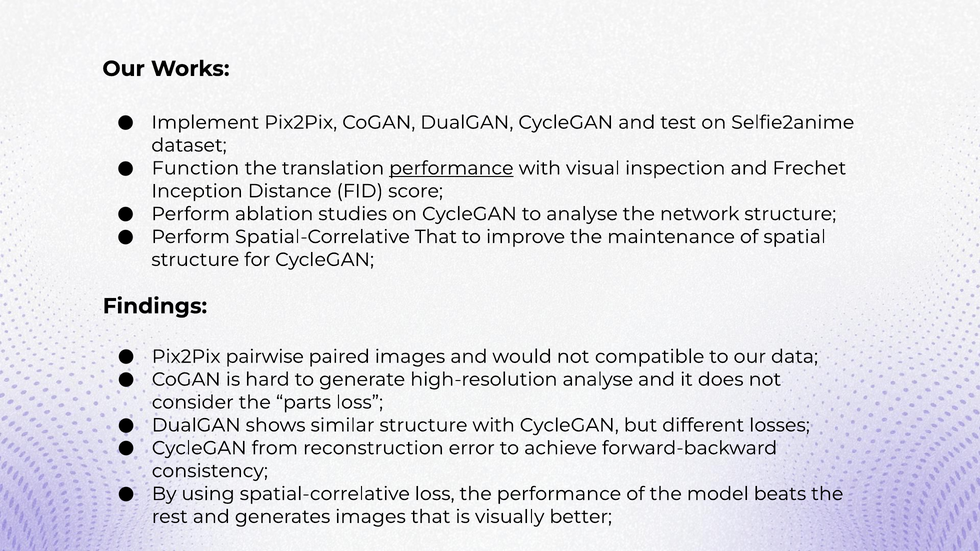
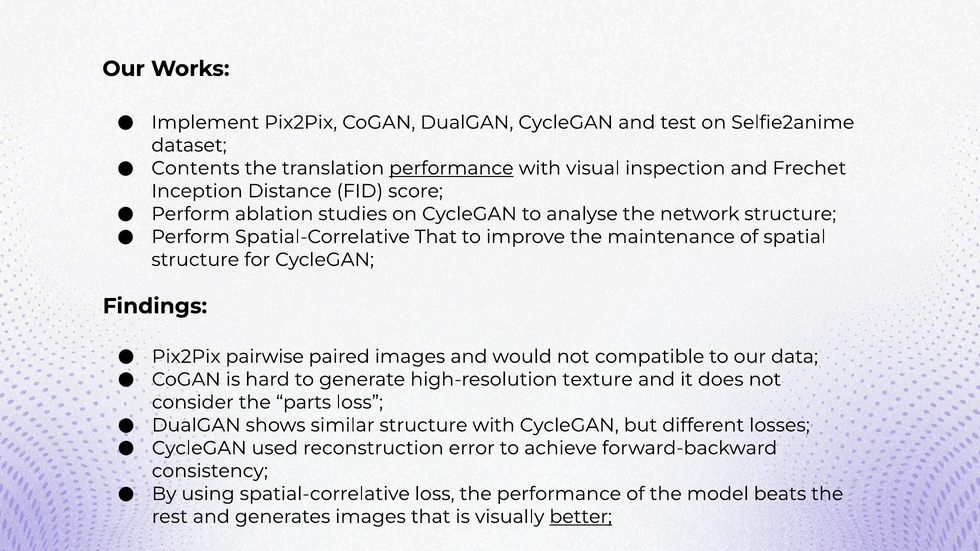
Function: Function -> Contents
high-resolution analyse: analyse -> texture
from: from -> used
better underline: none -> present
